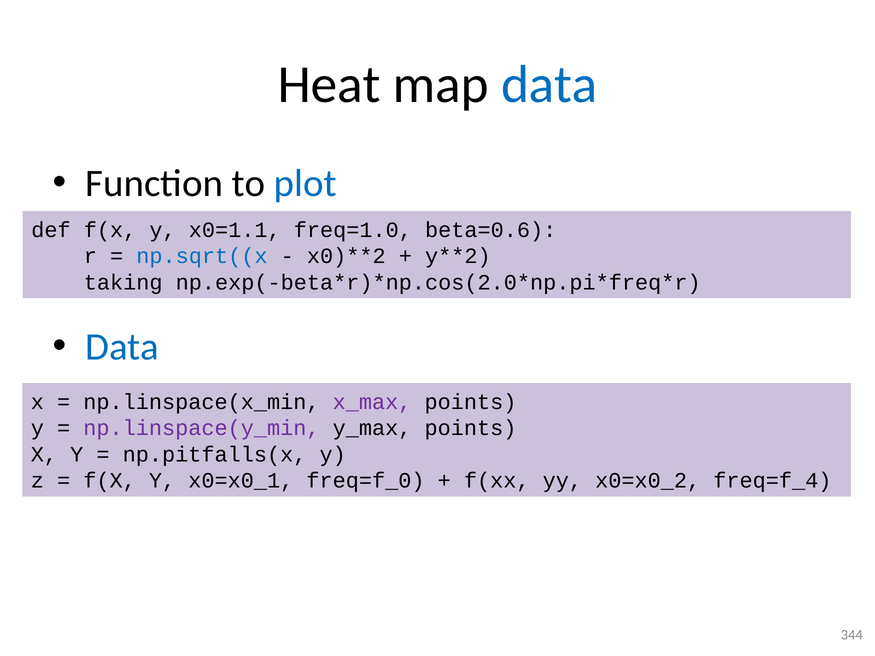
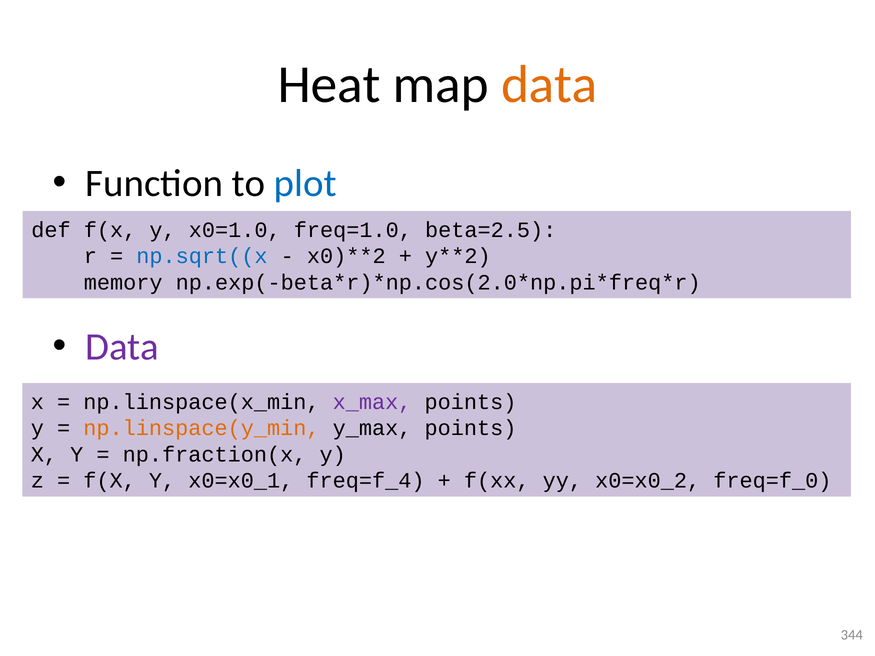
data at (549, 85) colour: blue -> orange
x0=1.1: x0=1.1 -> x0=1.0
beta=0.6: beta=0.6 -> beta=2.5
taking: taking -> memory
Data at (122, 347) colour: blue -> purple
np.linspace(y_min colour: purple -> orange
np.pitfalls(x: np.pitfalls(x -> np.fraction(x
freq=f_0: freq=f_0 -> freq=f_4
freq=f_4: freq=f_4 -> freq=f_0
